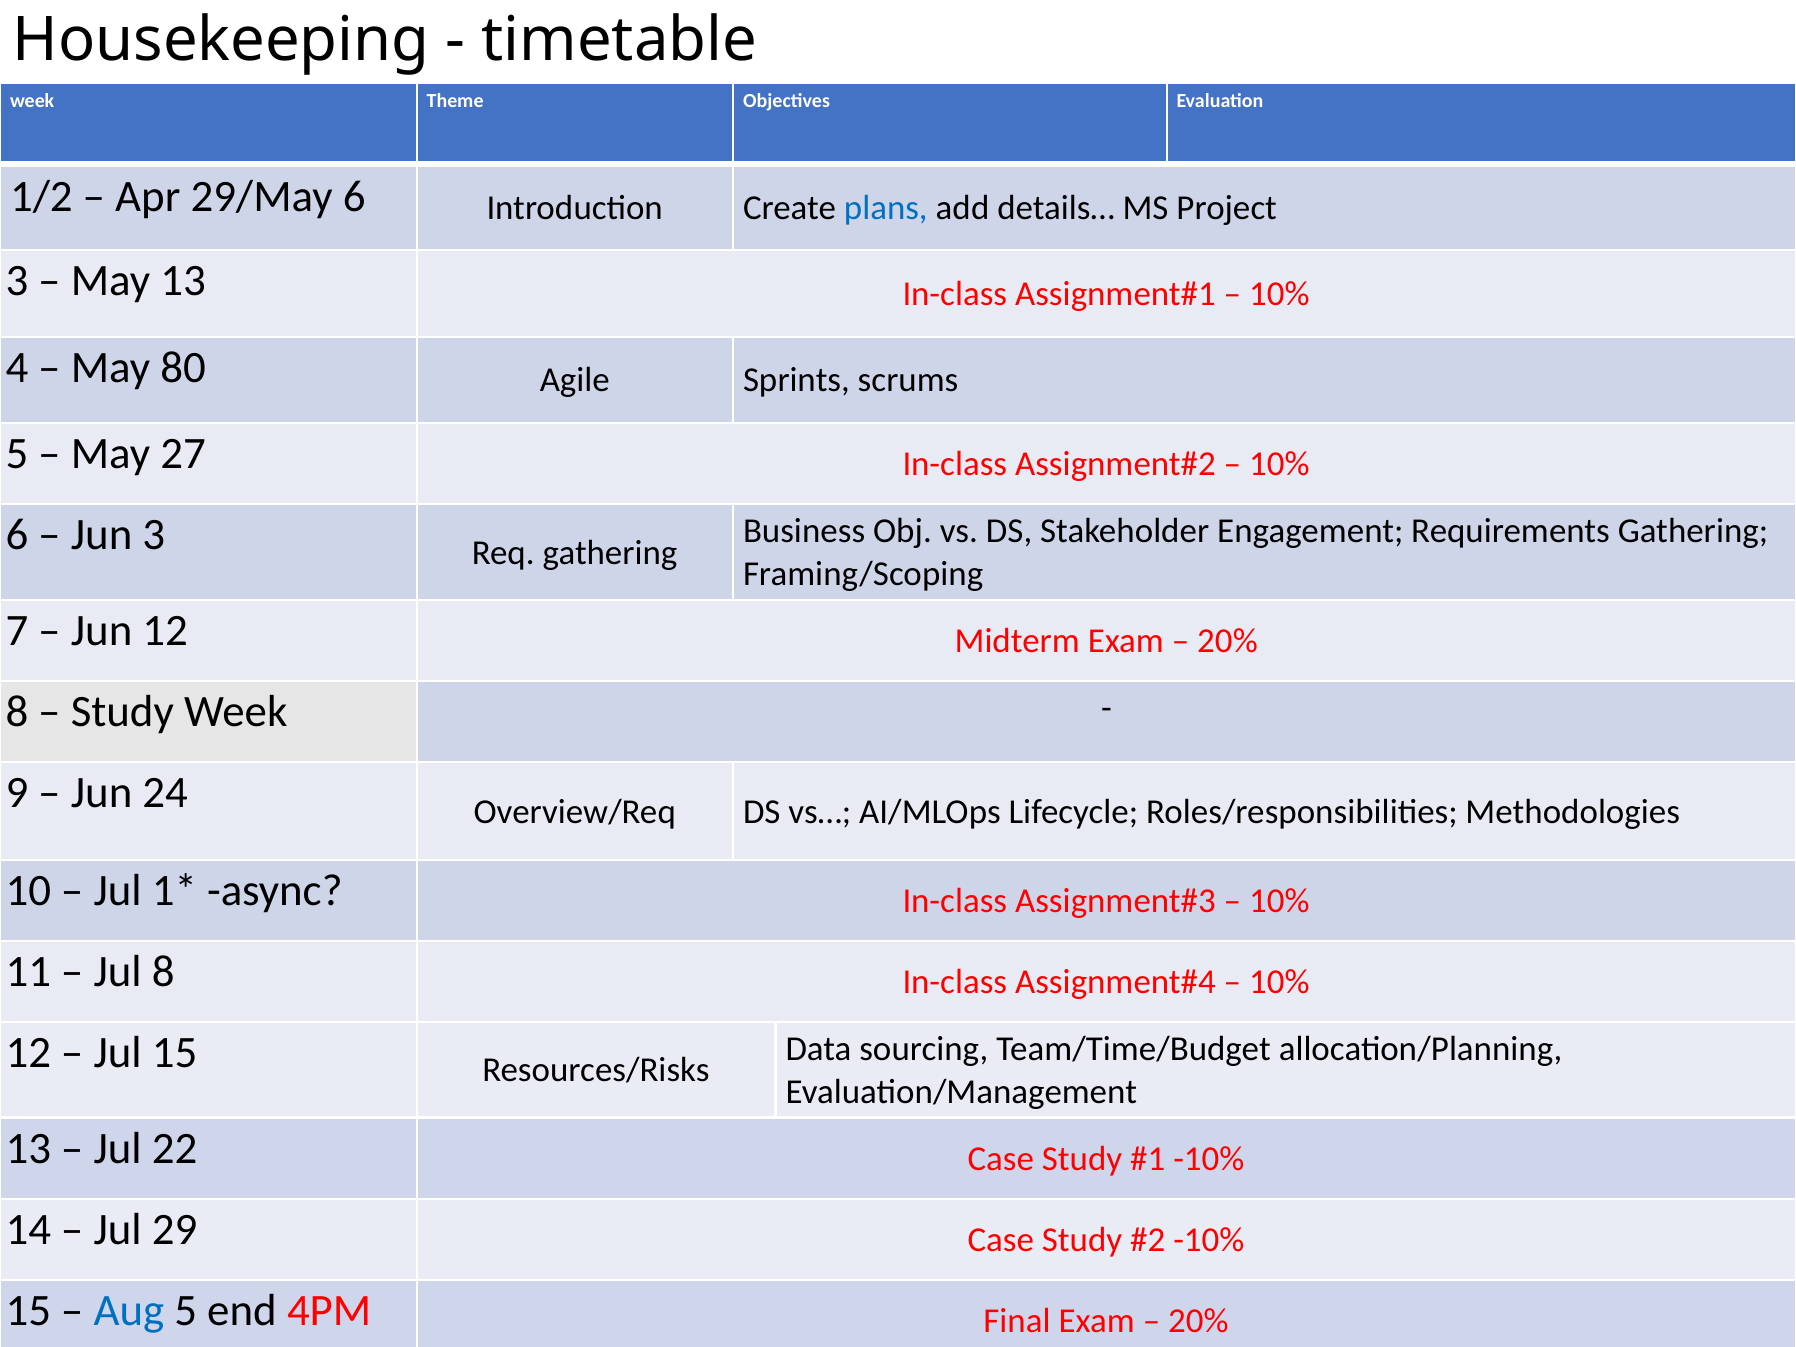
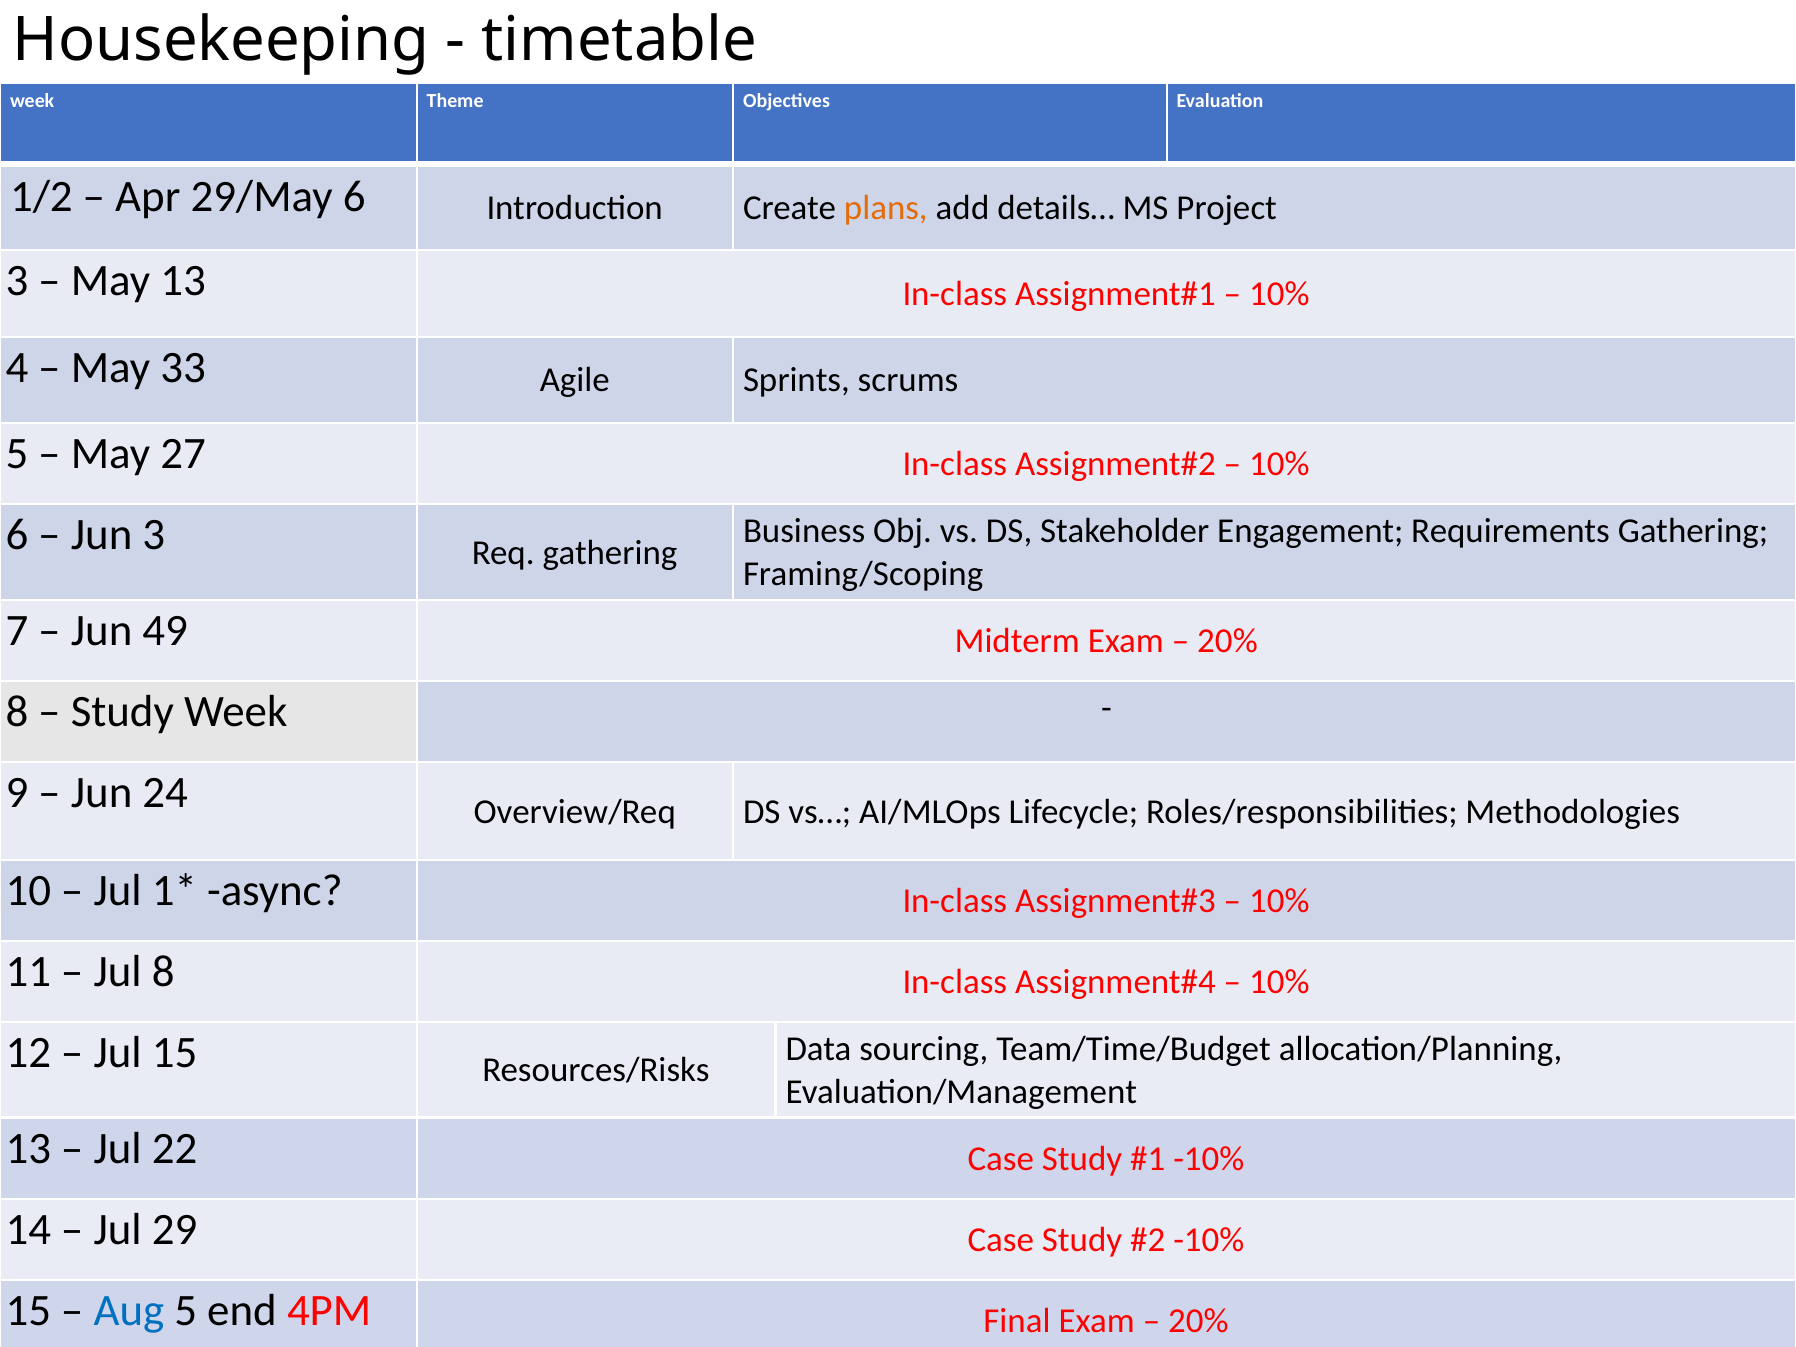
plans colour: blue -> orange
80: 80 -> 33
Jun 12: 12 -> 49
